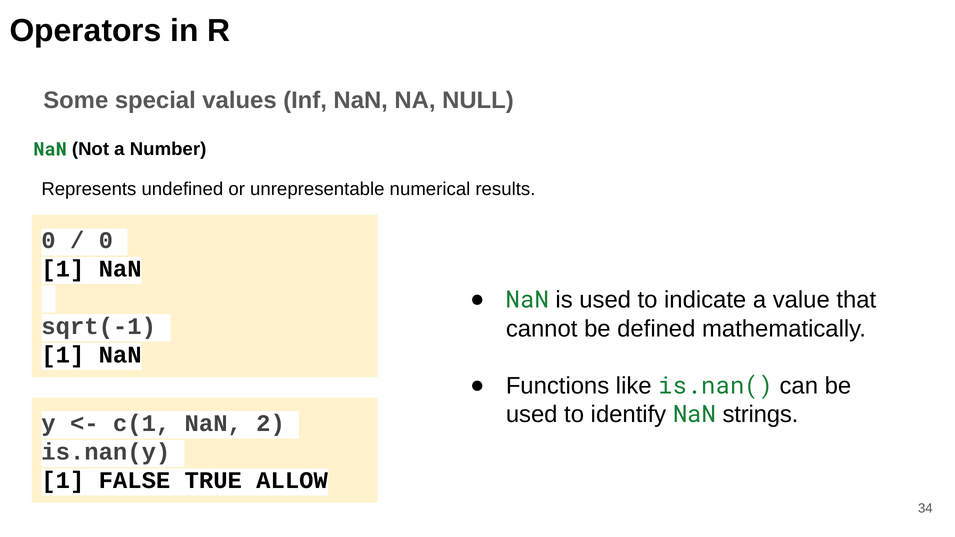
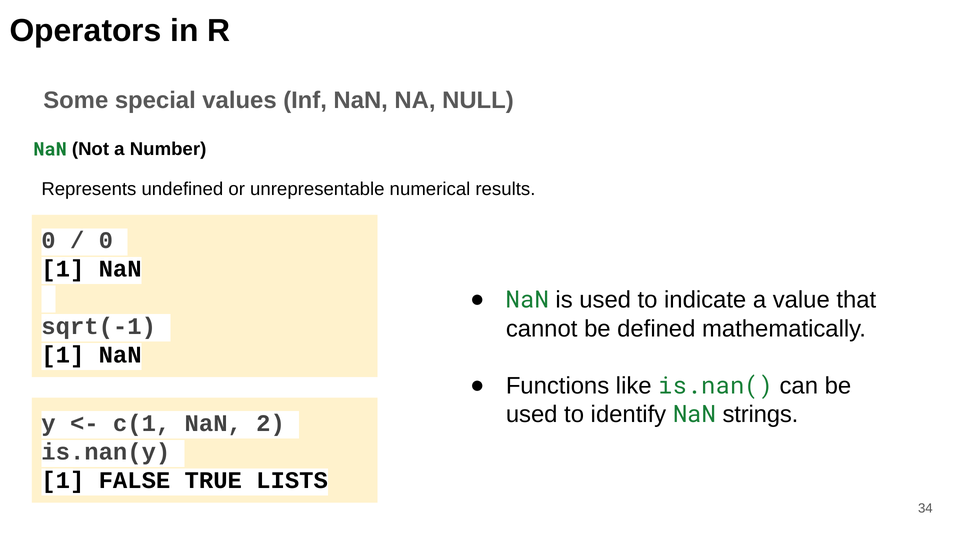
ALLOW: ALLOW -> LISTS
